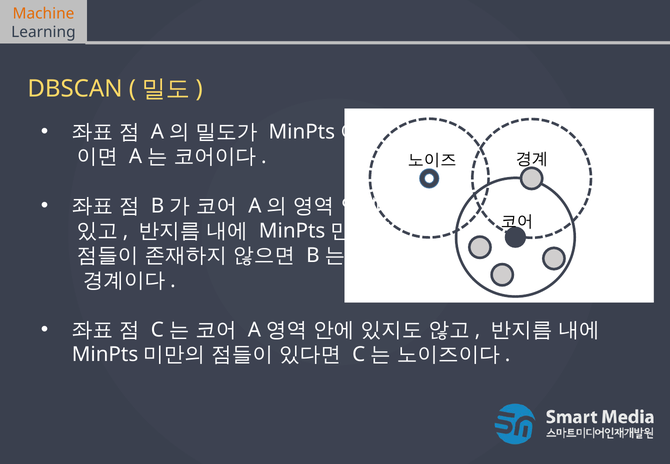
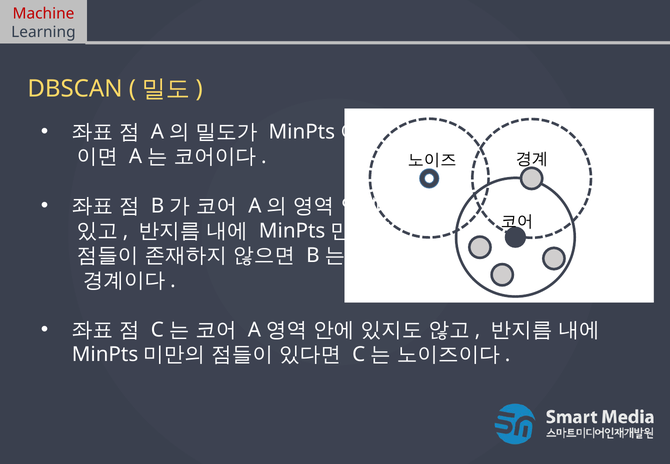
Machine colour: orange -> red
